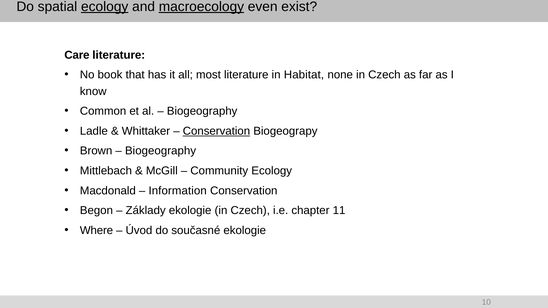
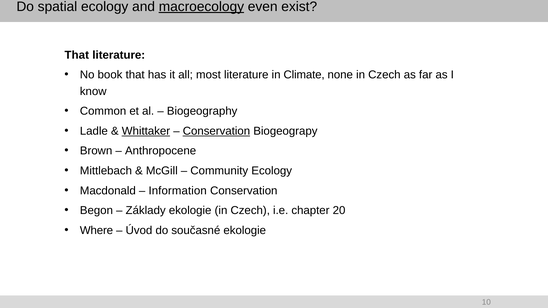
ecology at (105, 7) underline: present -> none
Care at (77, 55): Care -> That
Habitat: Habitat -> Climate
Whittaker underline: none -> present
Biogeography at (161, 151): Biogeography -> Anthropocene
11: 11 -> 20
